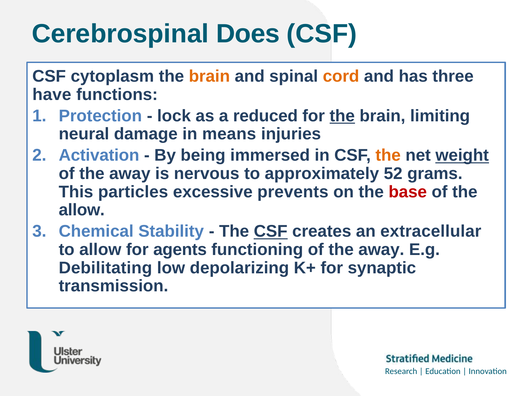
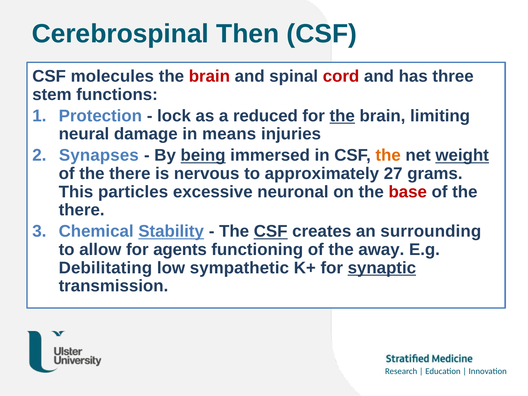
Does: Does -> Then
cytoplasm: cytoplasm -> molecules
brain at (209, 76) colour: orange -> red
cord colour: orange -> red
have: have -> stem
Activation: Activation -> Synapses
being underline: none -> present
away at (130, 174): away -> there
52: 52 -> 27
prevents: prevents -> neuronal
allow at (82, 210): allow -> there
Stability underline: none -> present
extracellular: extracellular -> surrounding
depolarizing: depolarizing -> sympathetic
synaptic underline: none -> present
